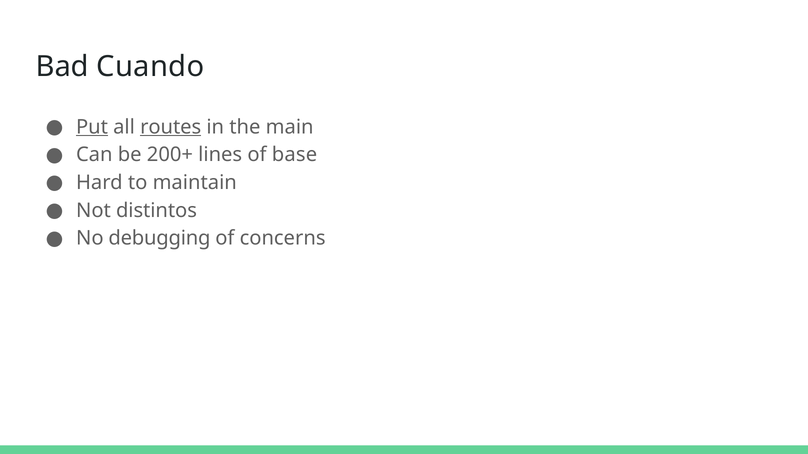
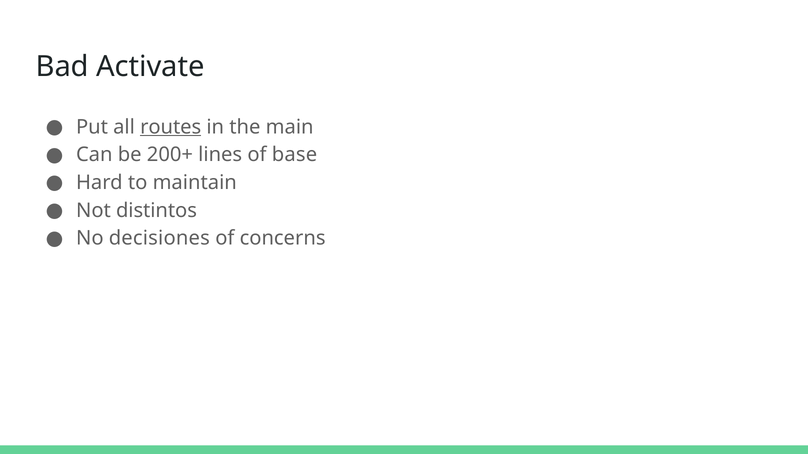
Cuando: Cuando -> Activate
Put underline: present -> none
debugging: debugging -> decisiones
